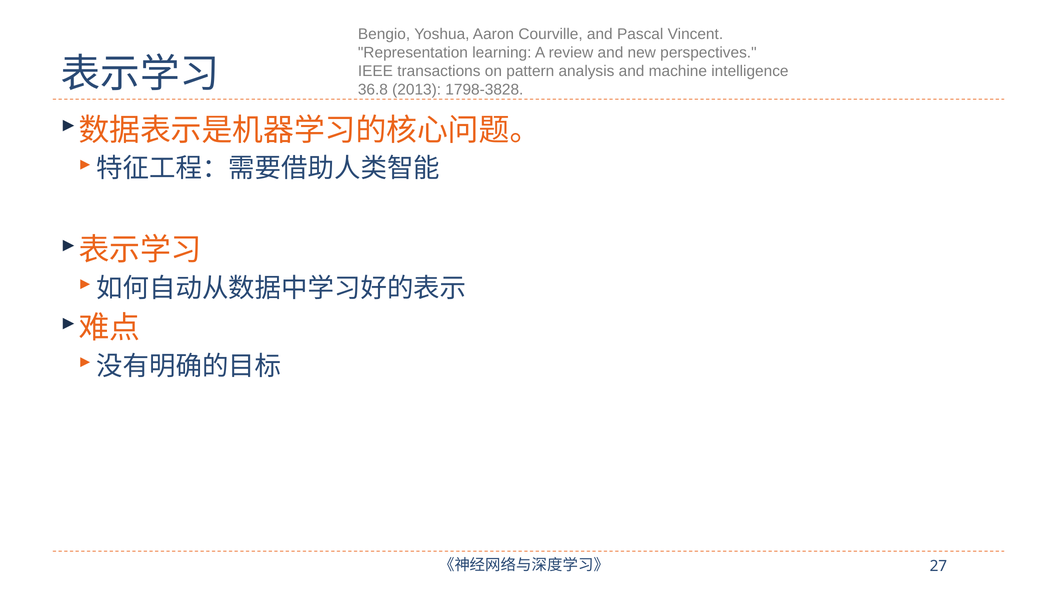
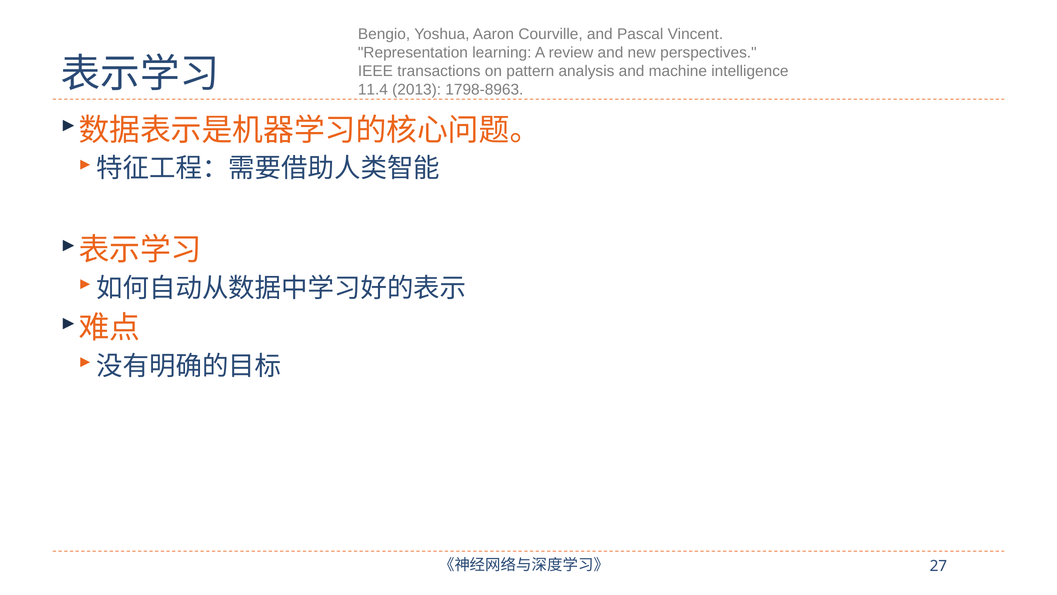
36.8: 36.8 -> 11.4
1798-3828: 1798-3828 -> 1798-8963
